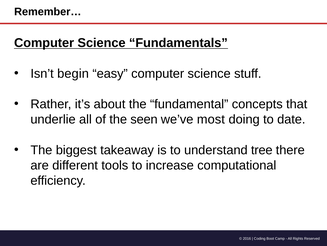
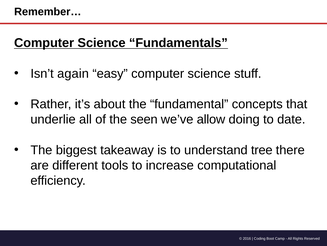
begin: begin -> again
most: most -> allow
